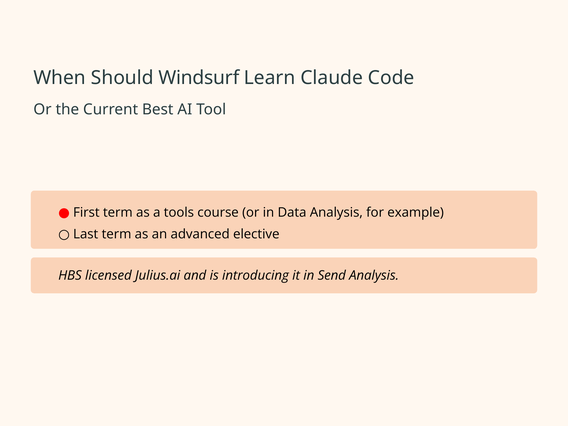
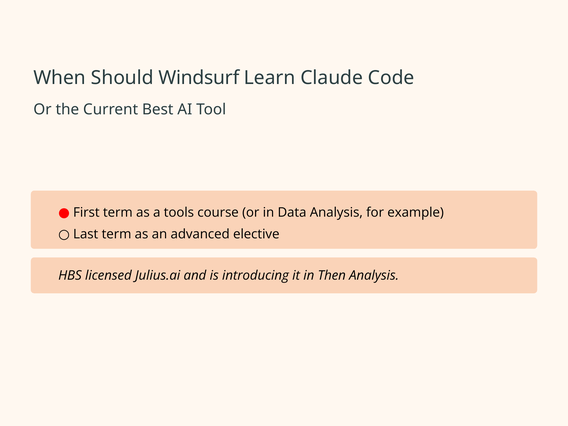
Send: Send -> Then
